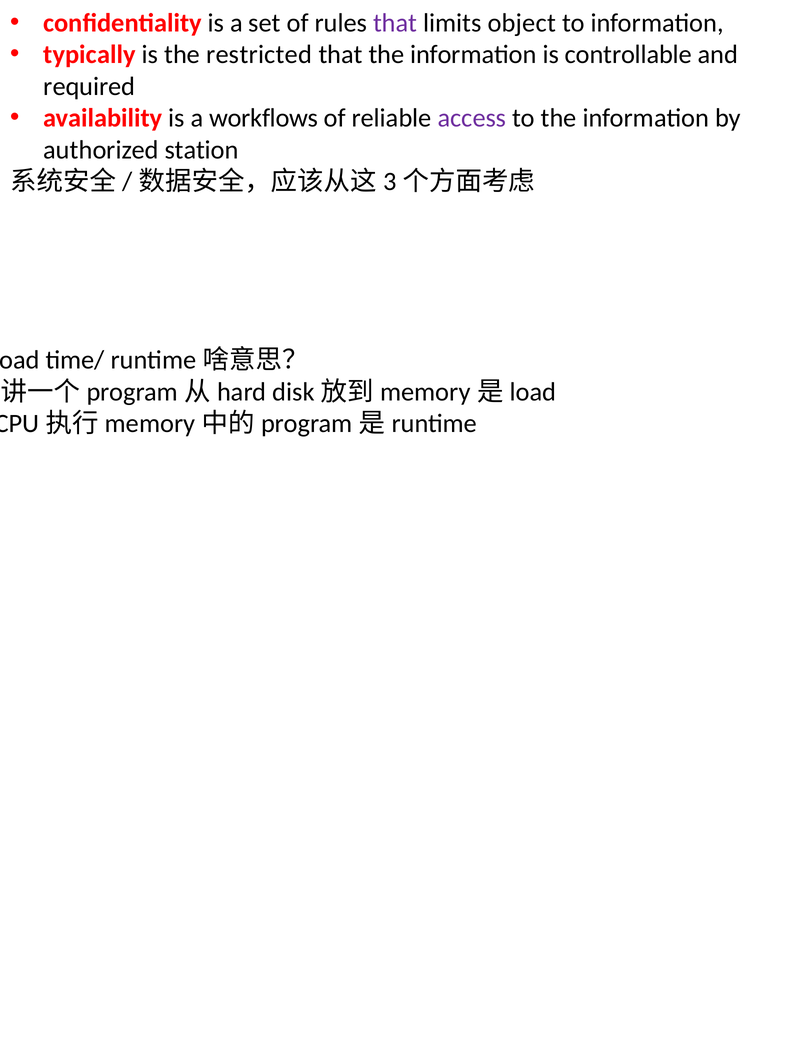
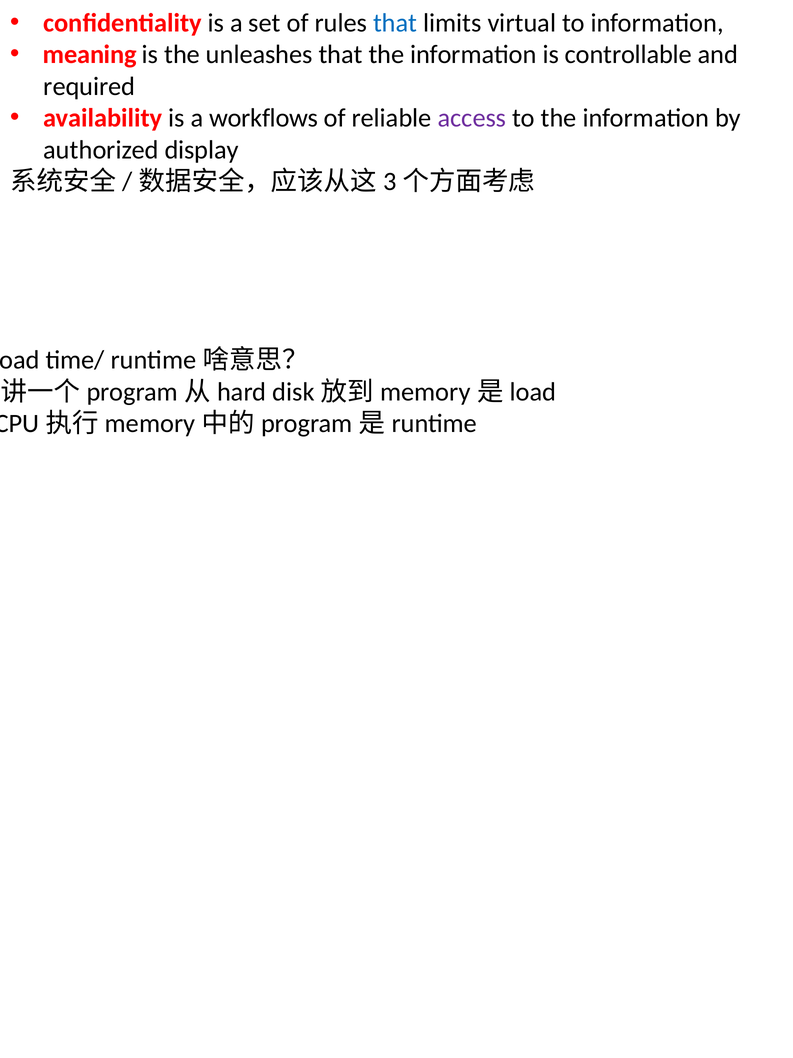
that at (395, 23) colour: purple -> blue
object: object -> virtual
typically: typically -> meaning
restricted: restricted -> unleashes
station: station -> display
